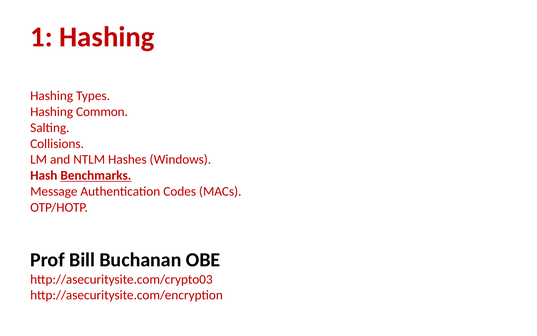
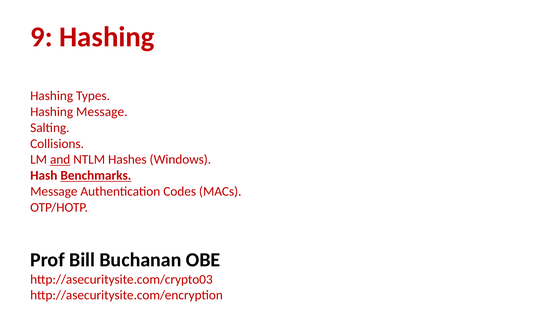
1: 1 -> 9
Hashing Common: Common -> Message
and underline: none -> present
